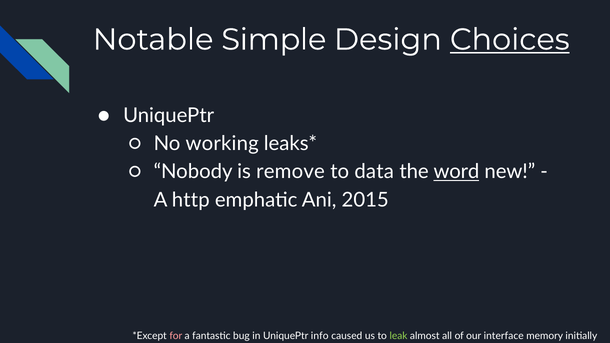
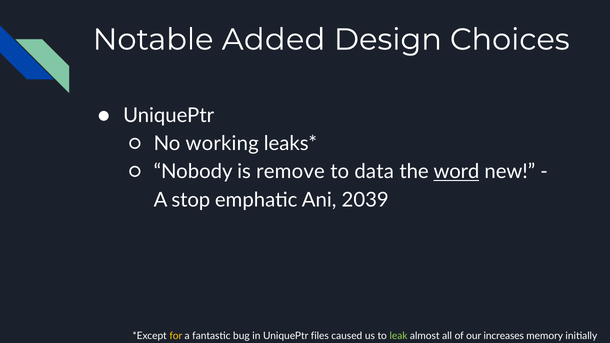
Simple: Simple -> Added
Choices underline: present -> none
http: http -> stop
2015: 2015 -> 2039
for colour: pink -> yellow
info: info -> files
interface: interface -> increases
